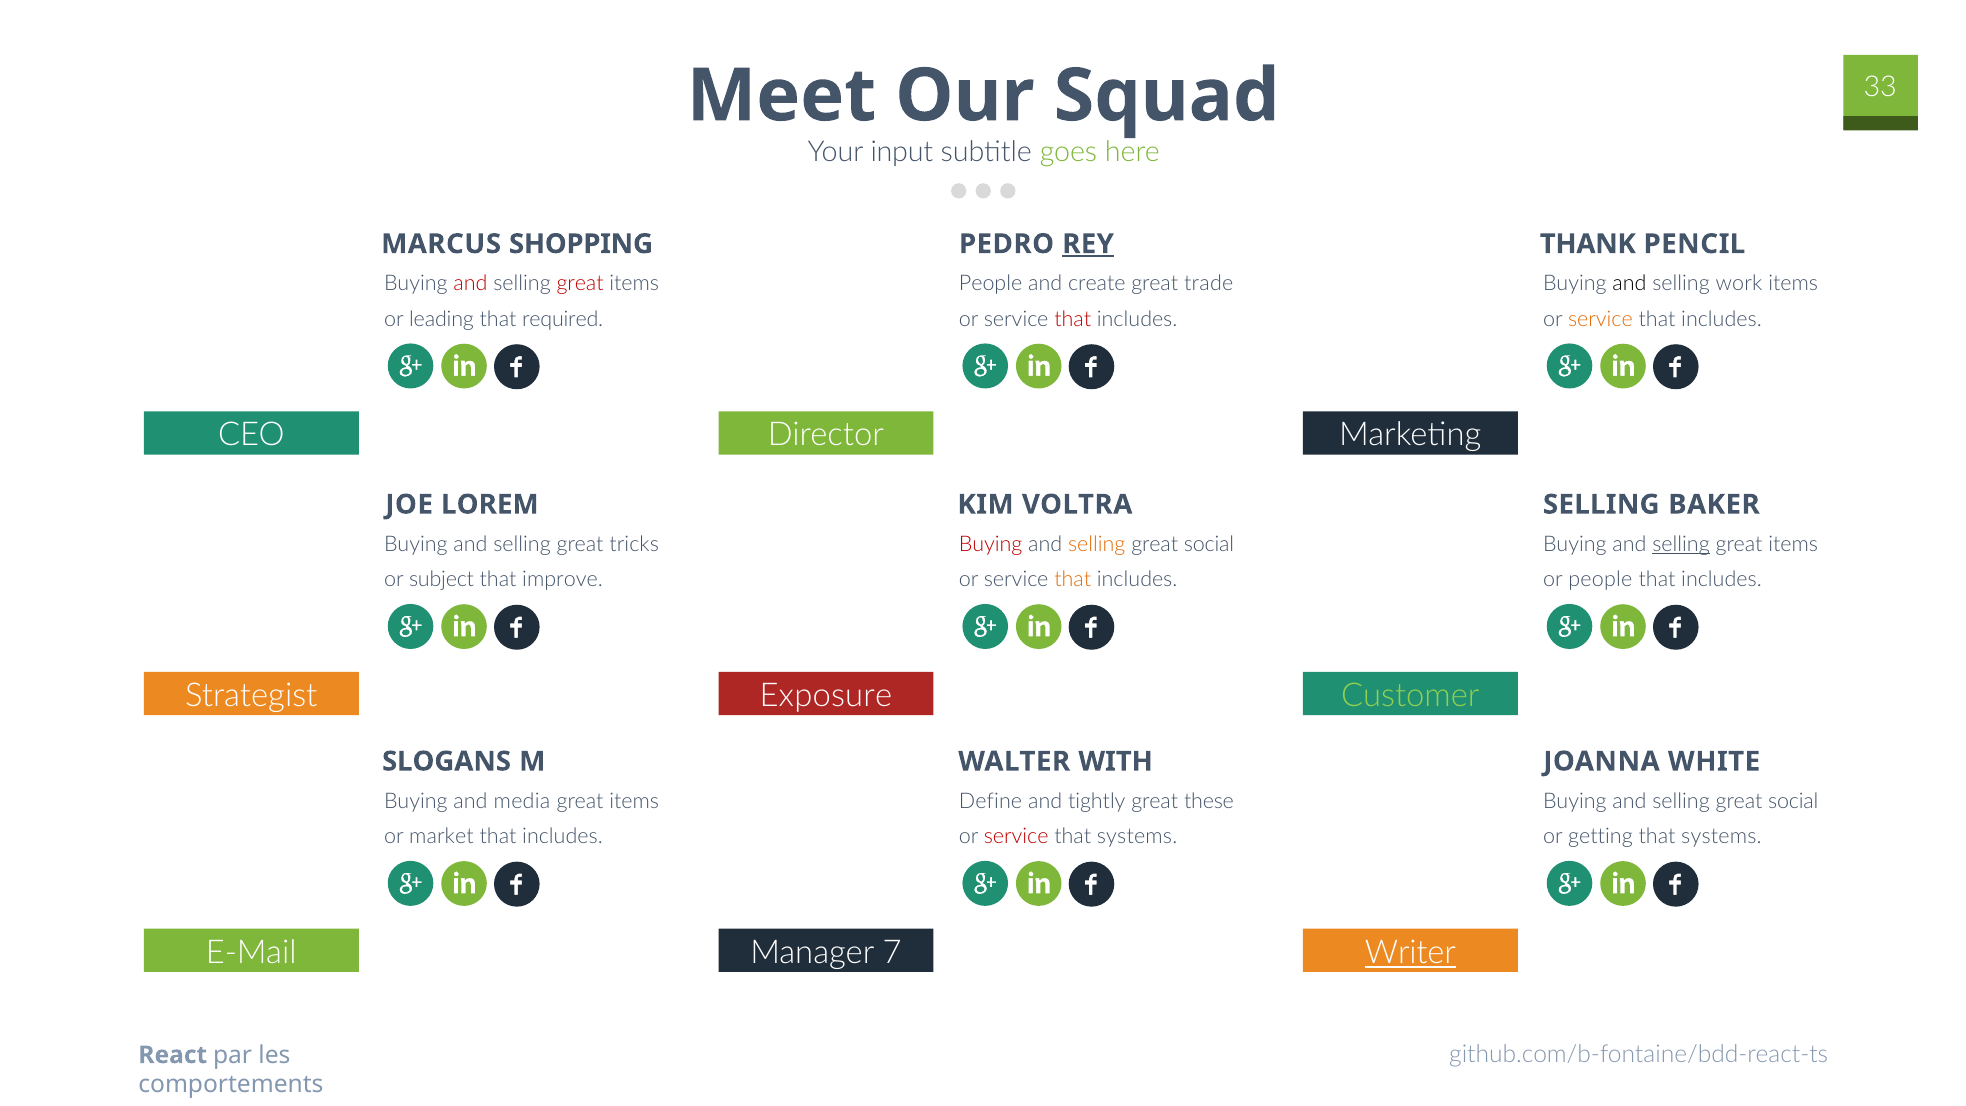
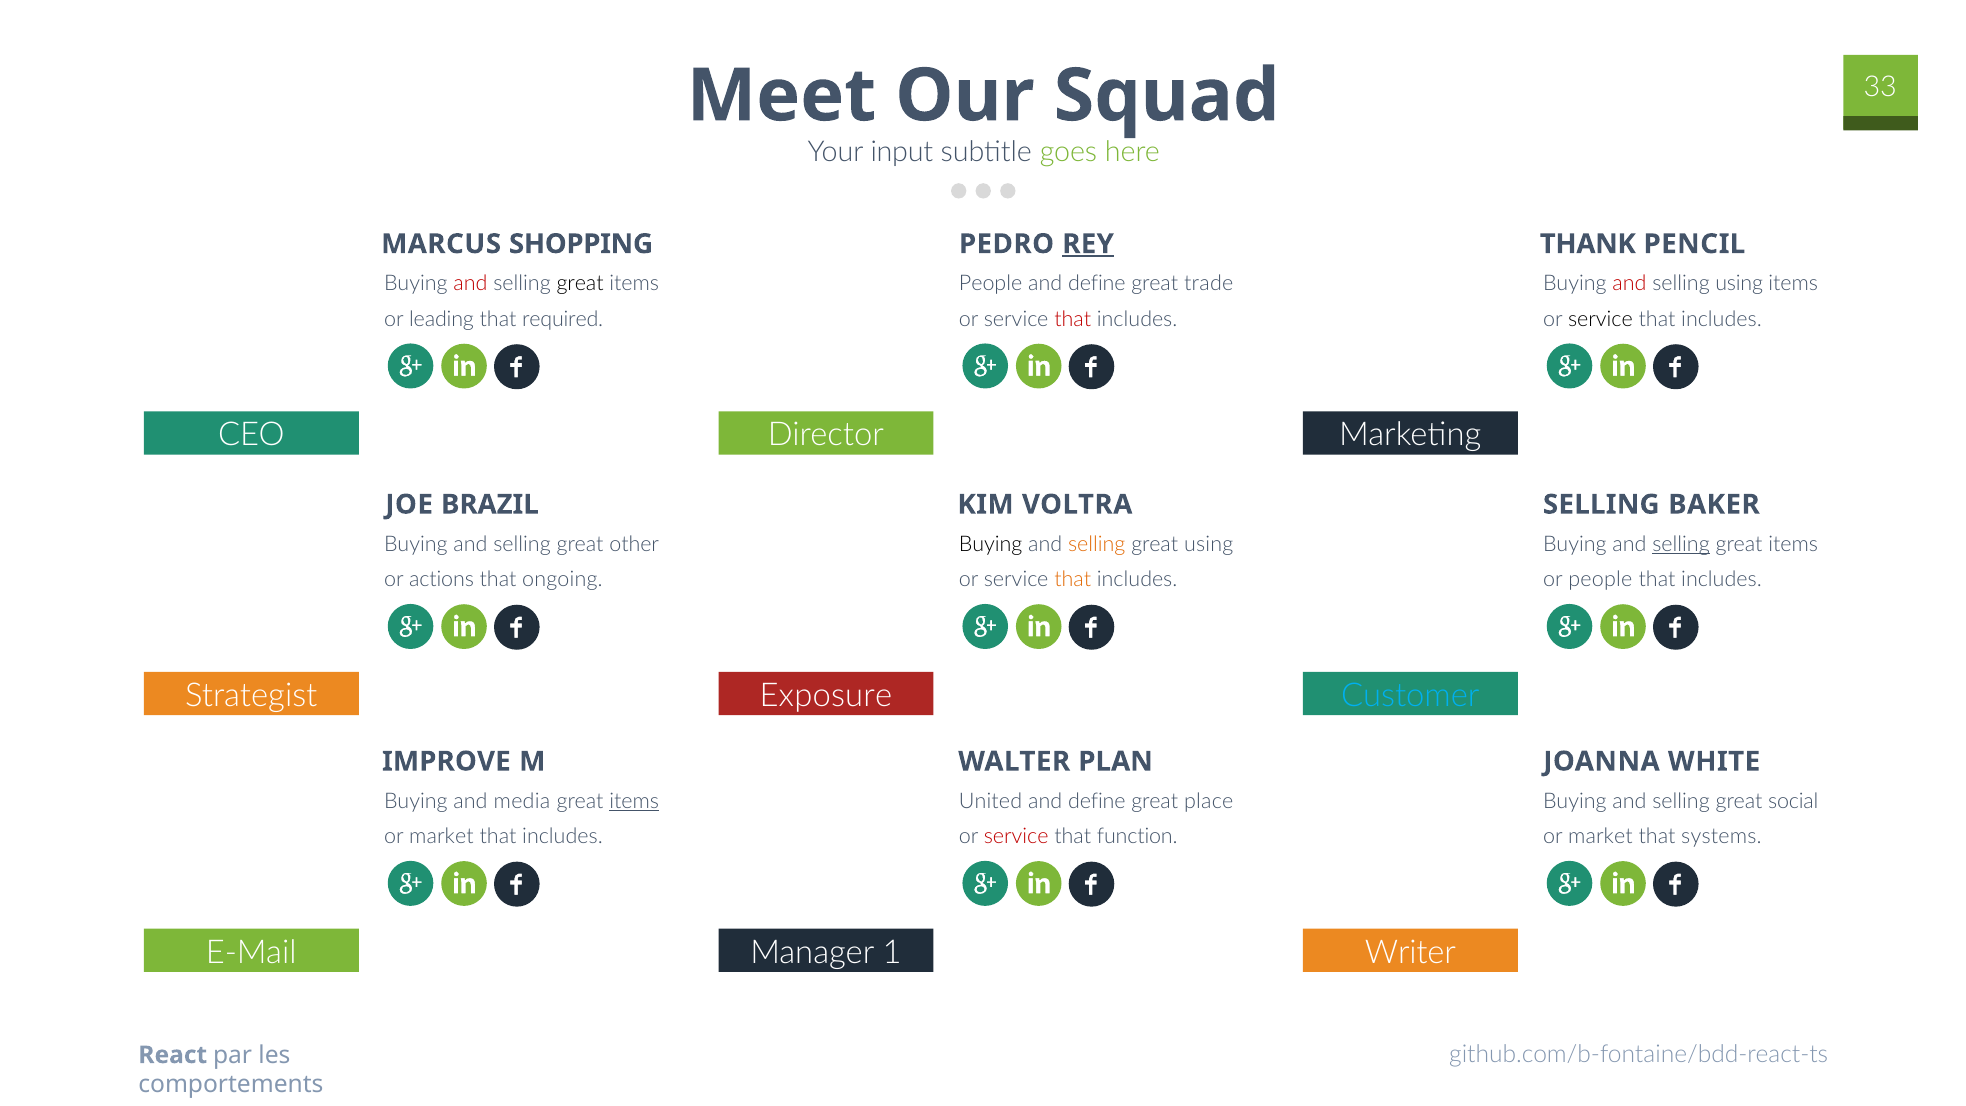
great at (580, 284) colour: red -> black
create at (1097, 284): create -> define
and at (1630, 284) colour: black -> red
selling work: work -> using
service at (1600, 319) colour: orange -> black
LOREM: LOREM -> BRAZIL
tricks: tricks -> other
Buying at (991, 544) colour: red -> black
social at (1209, 544): social -> using
subject: subject -> actions
improve: improve -> ongoing
Customer colour: light green -> light blue
SLOGANS: SLOGANS -> IMPROVE
WITH: WITH -> PLAN
items at (634, 801) underline: none -> present
Define: Define -> United
tightly at (1097, 801): tightly -> define
these: these -> place
systems at (1137, 837): systems -> function
getting at (1600, 837): getting -> market
7: 7 -> 1
Writer underline: present -> none
